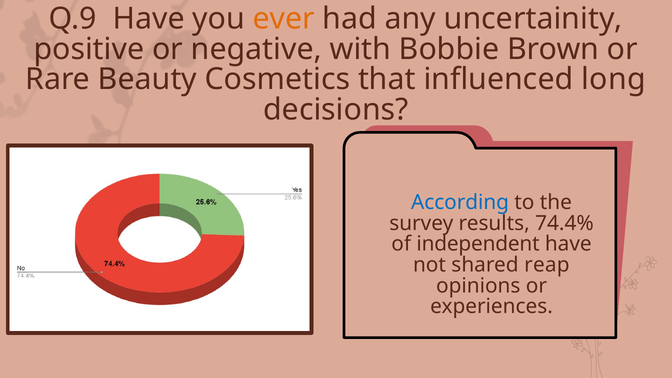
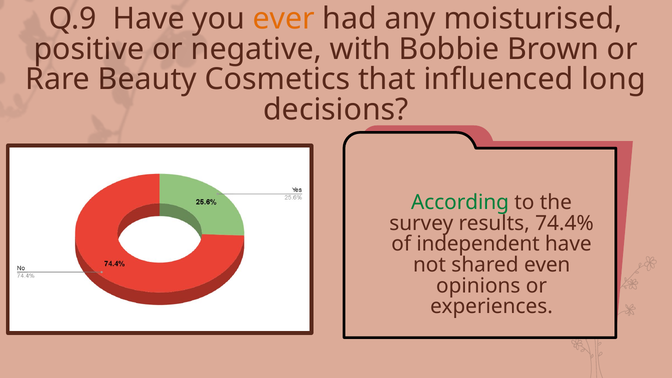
uncertainity: uncertainity -> moisturised
According colour: blue -> green
reap: reap -> even
